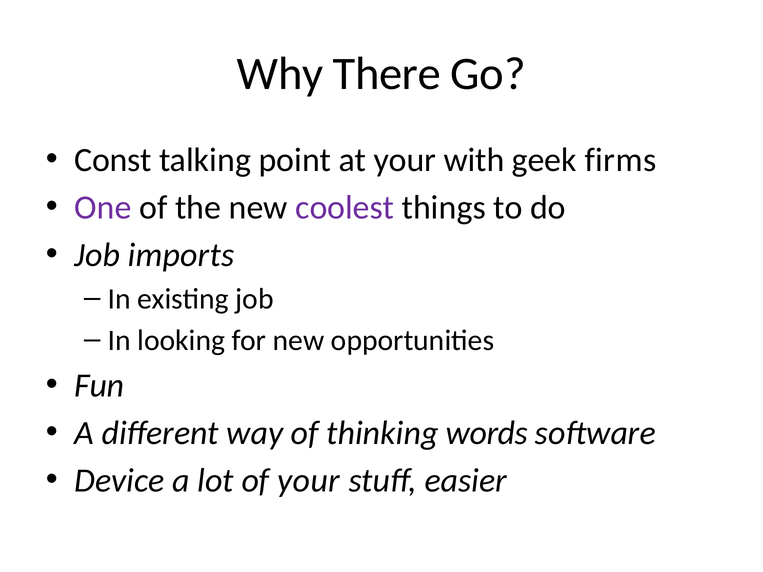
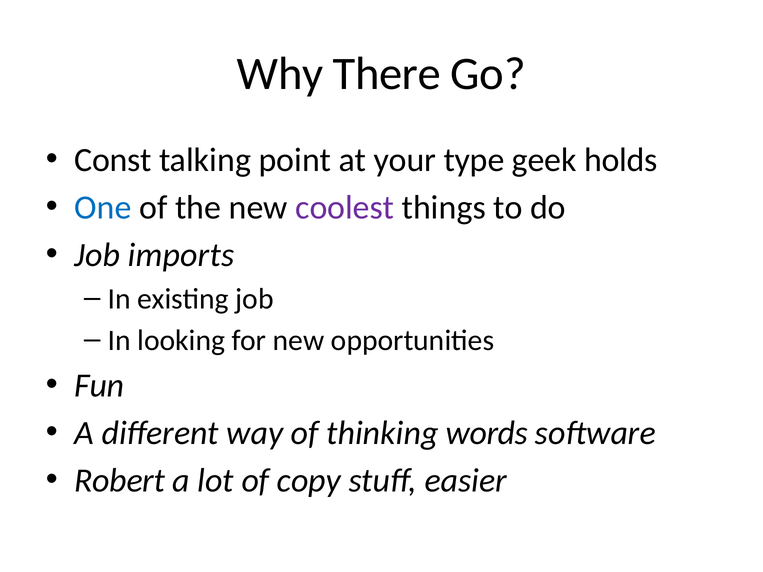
with: with -> type
firms: firms -> holds
One colour: purple -> blue
Device: Device -> Robert
of your: your -> copy
